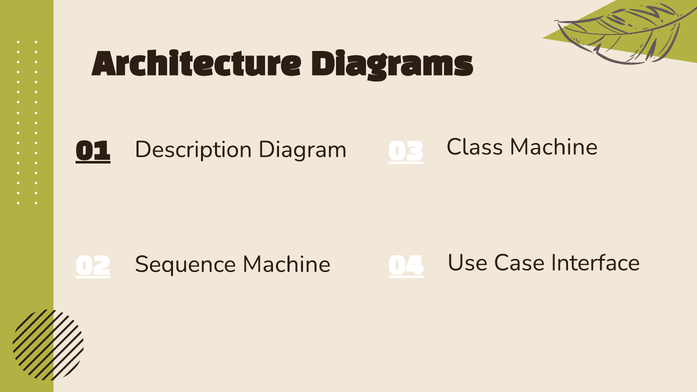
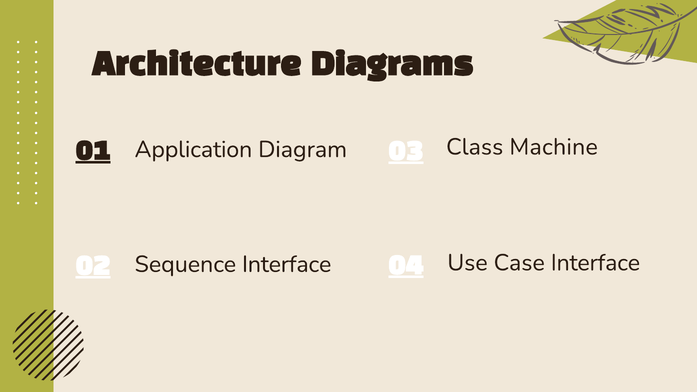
Description: Description -> Application
Sequence Machine: Machine -> Interface
